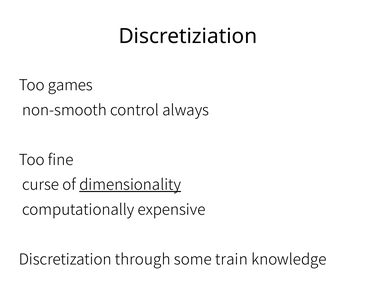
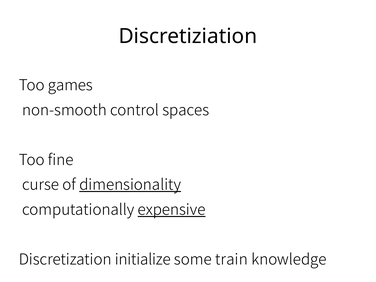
always: always -> spaces
expensive underline: none -> present
through: through -> initialize
